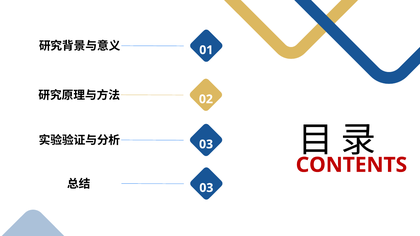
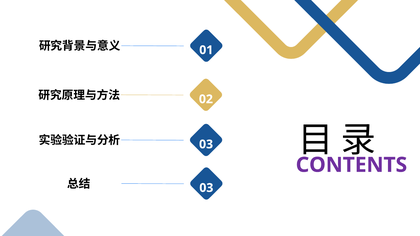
CONTENTS colour: red -> purple
